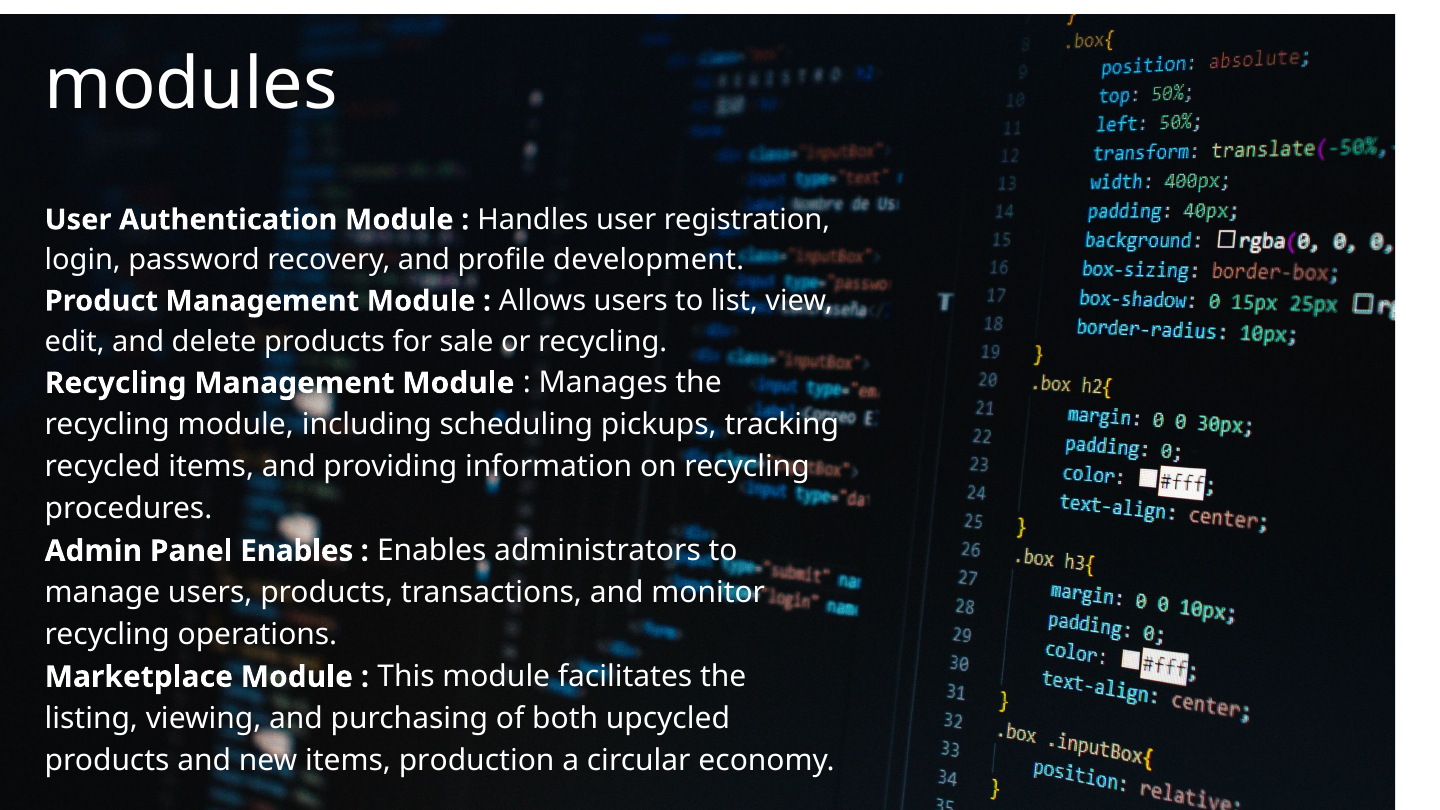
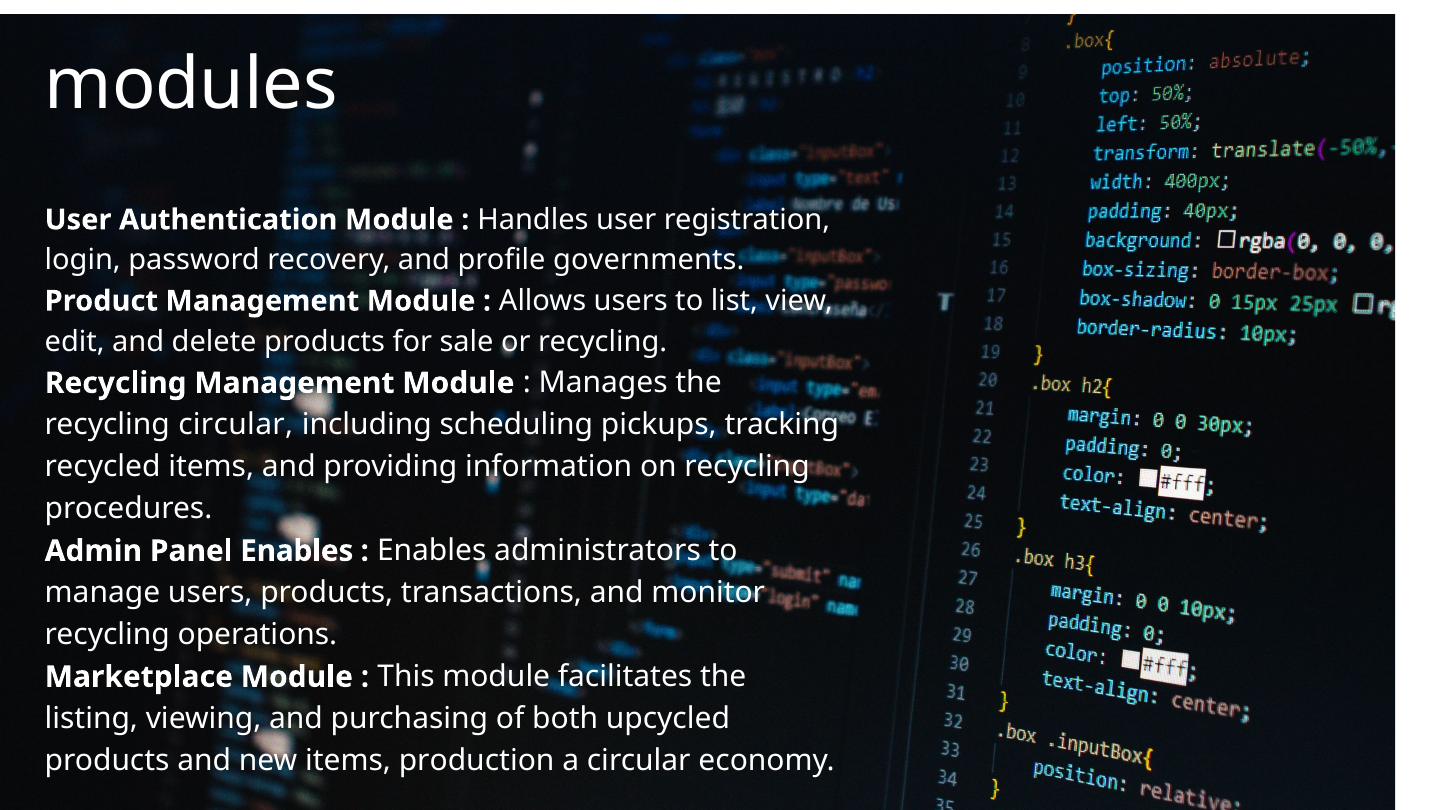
development: development -> governments
recycling module: module -> circular
